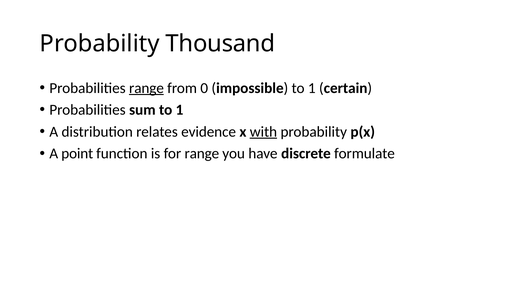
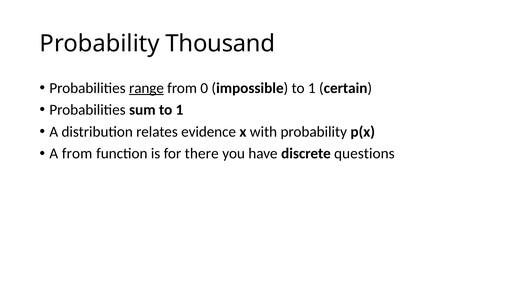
with underline: present -> none
A point: point -> from
for range: range -> there
formulate: formulate -> questions
